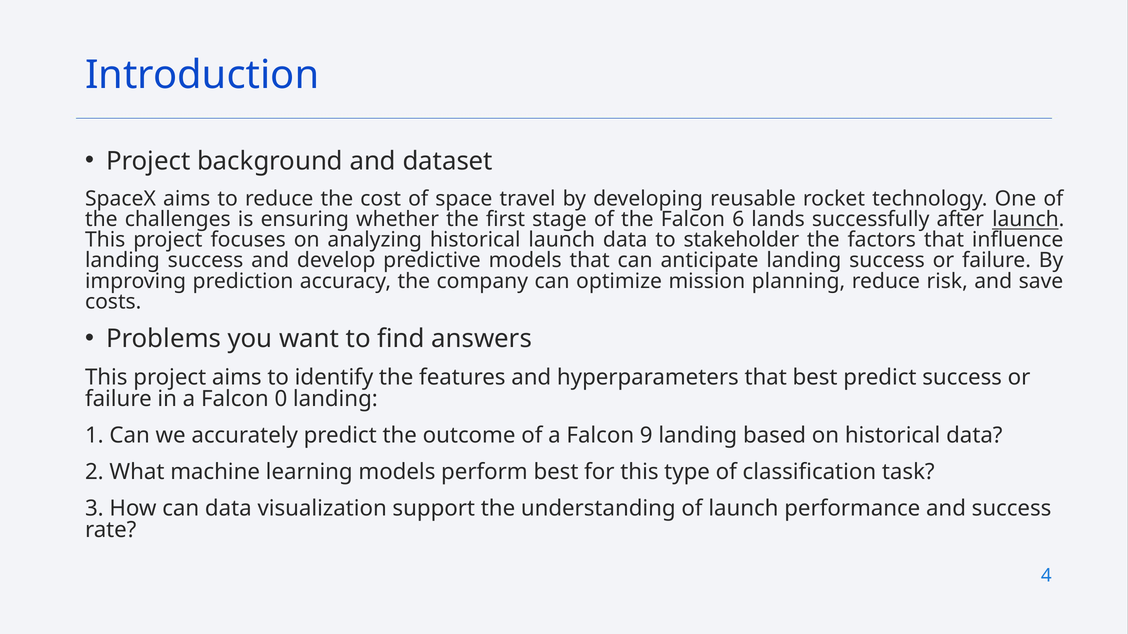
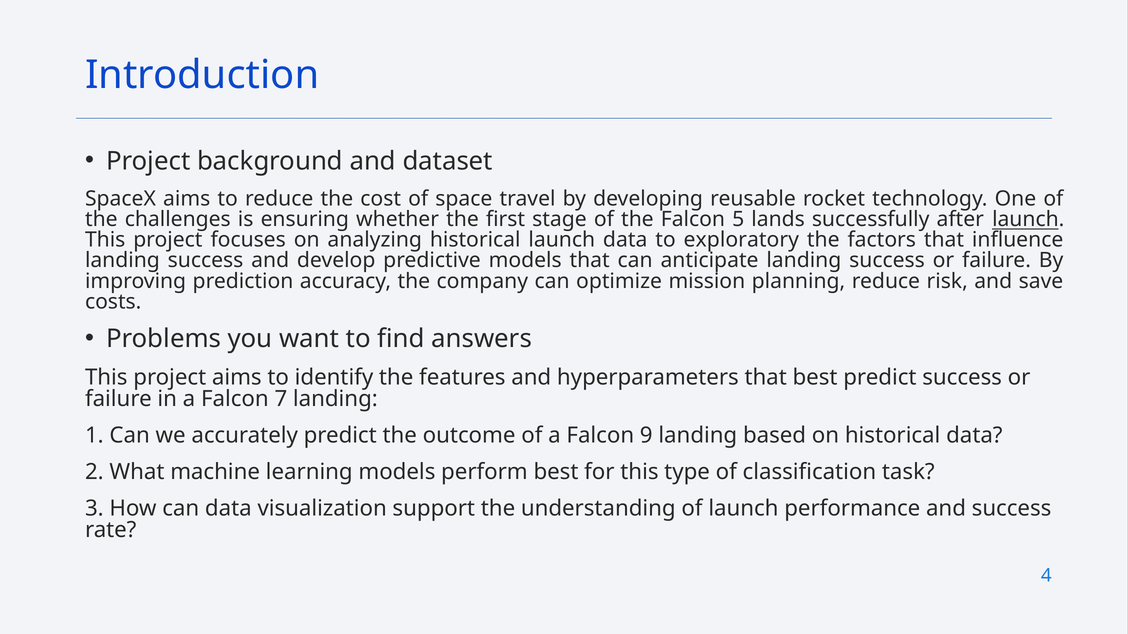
6: 6 -> 5
stakeholder: stakeholder -> exploratory
0: 0 -> 7
